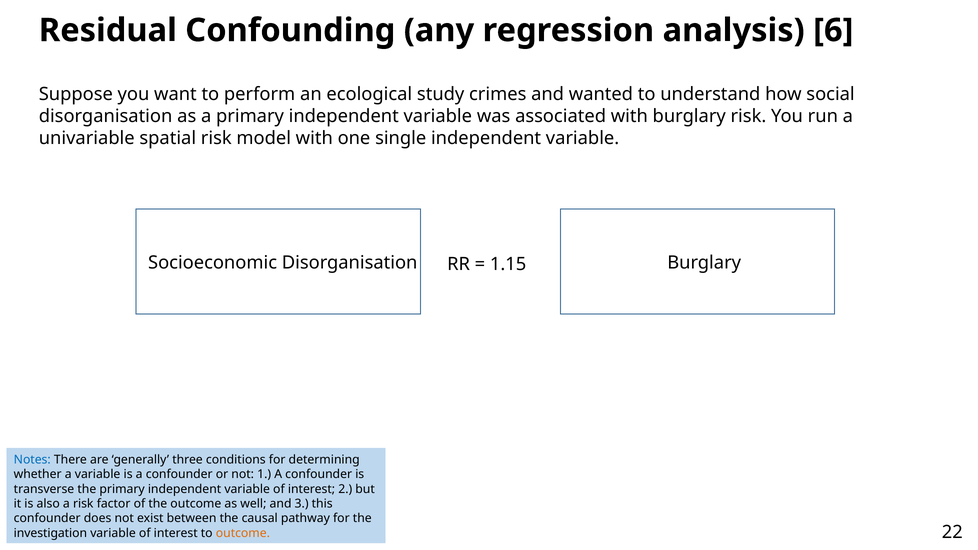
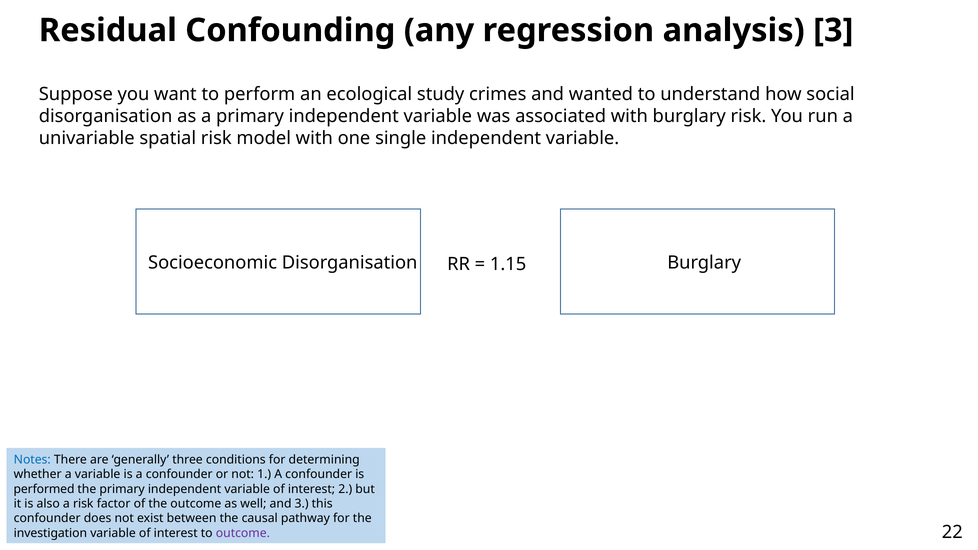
analysis 6: 6 -> 3
transverse: transverse -> performed
outcome at (243, 533) colour: orange -> purple
